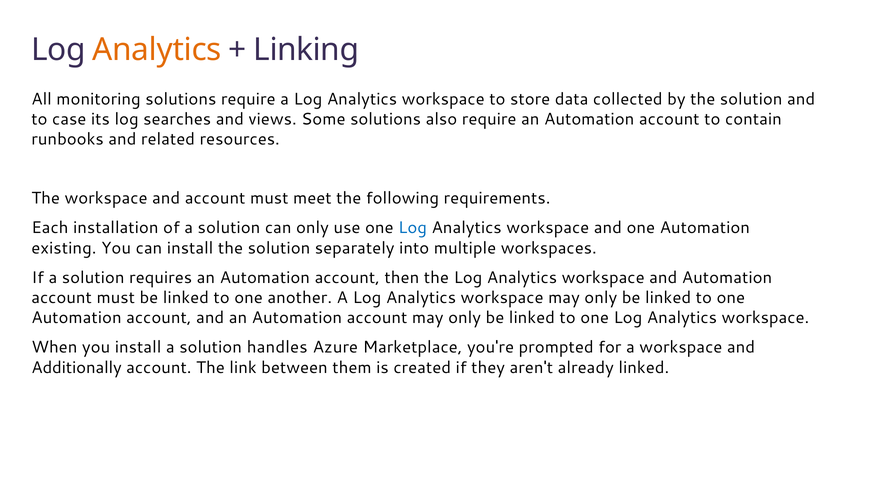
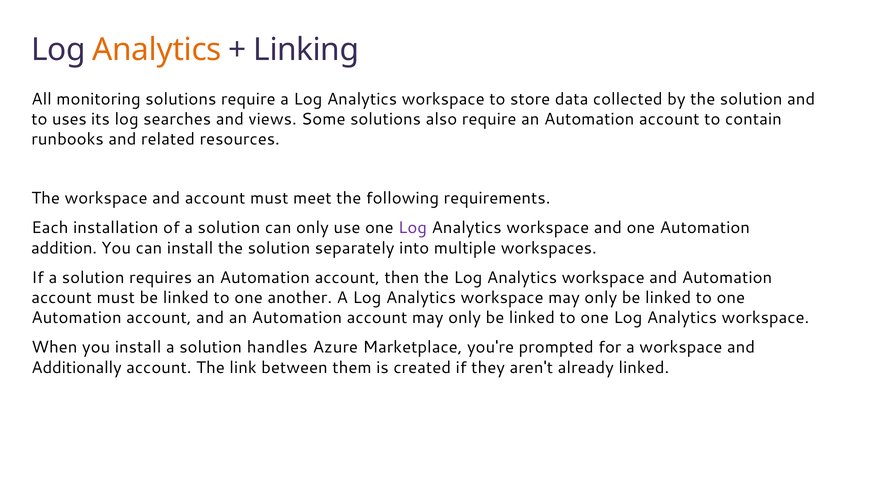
case: case -> uses
Log at (413, 228) colour: blue -> purple
existing: existing -> addition
